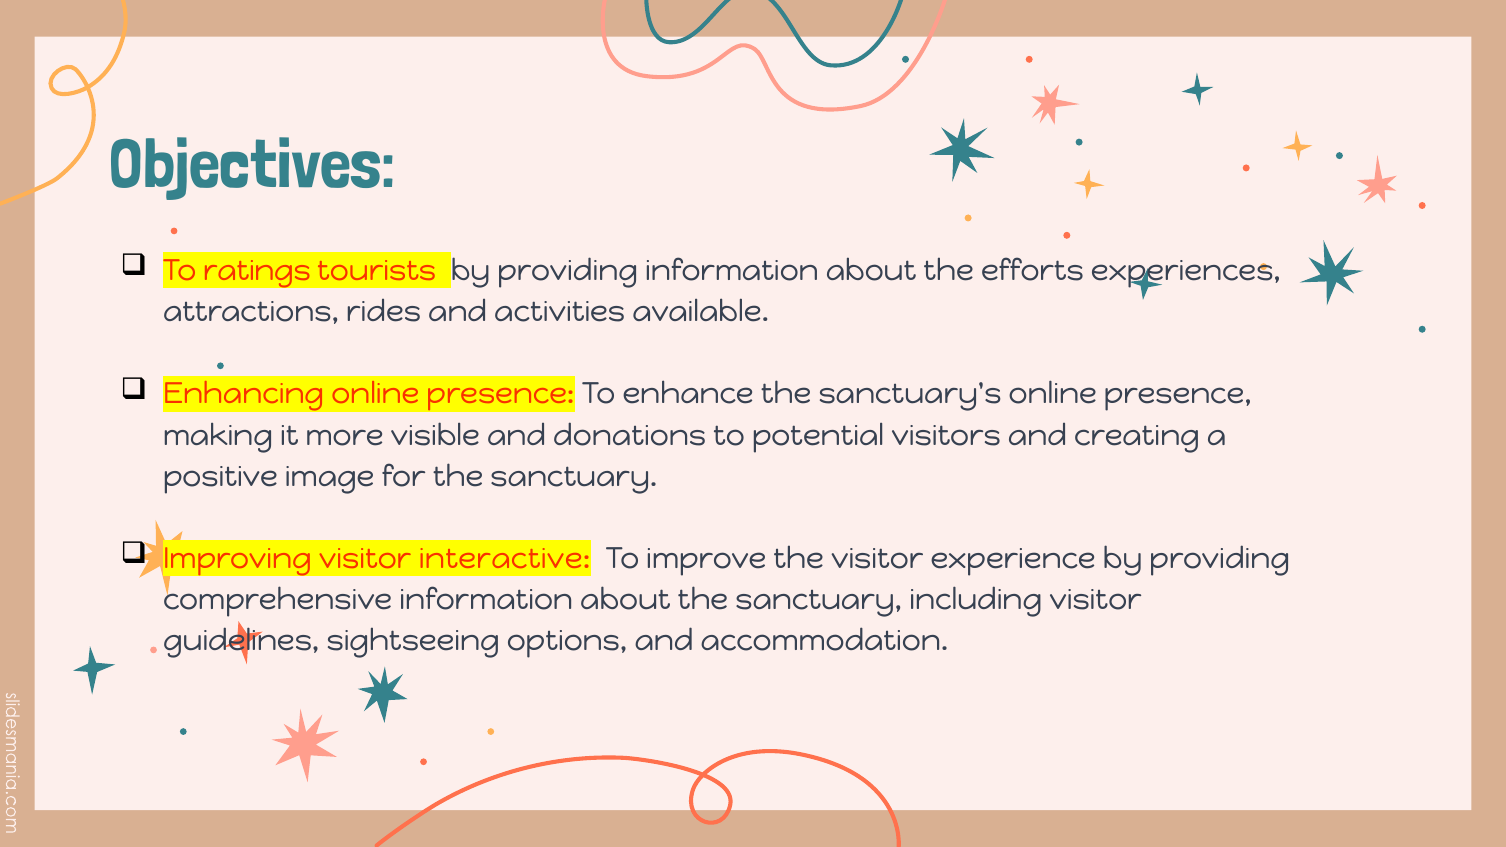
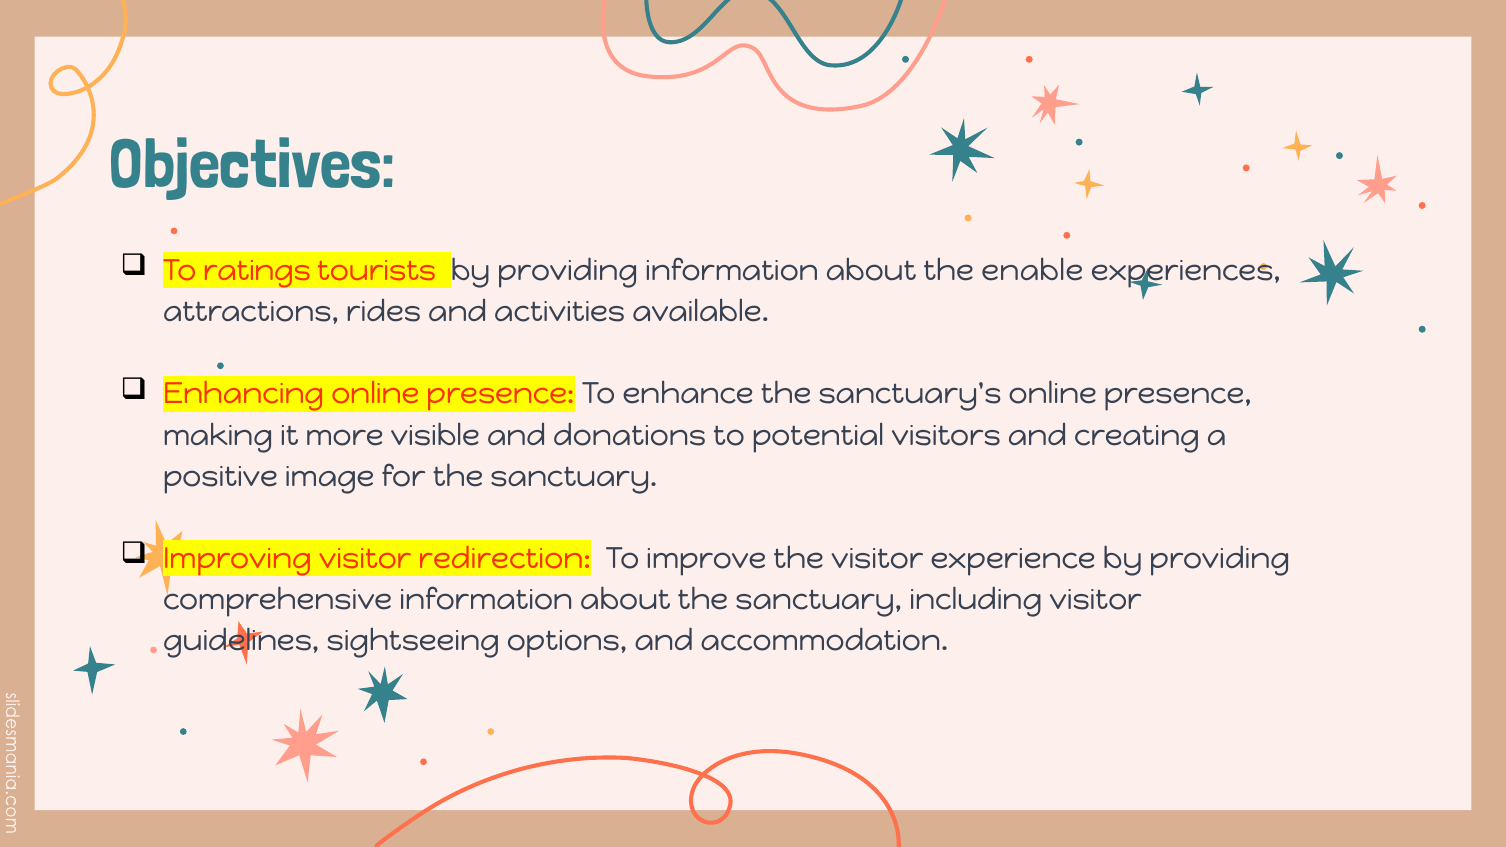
efforts: efforts -> enable
interactive: interactive -> redirection
